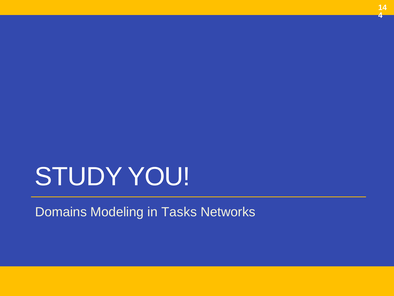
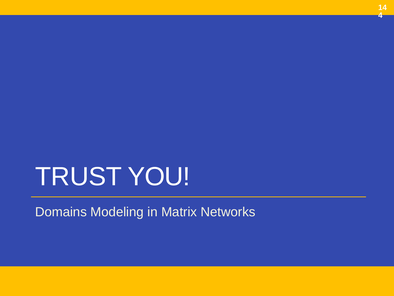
STUDY: STUDY -> TRUST
Tasks: Tasks -> Matrix
